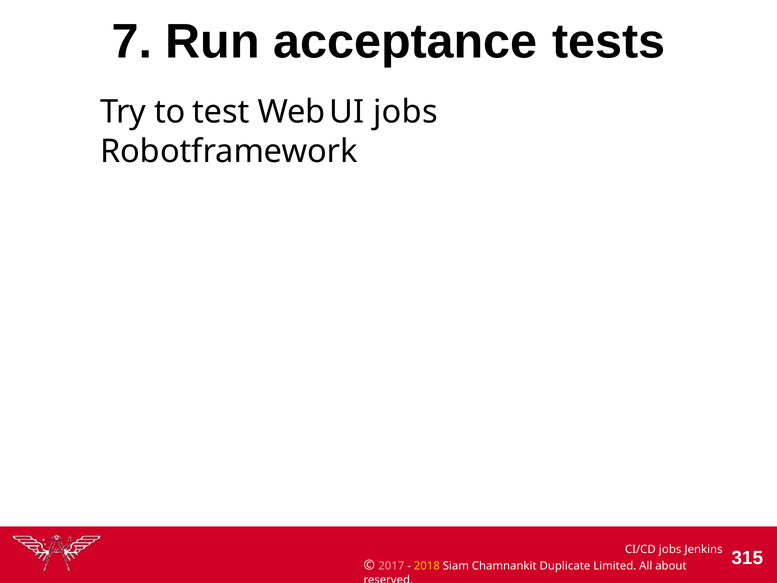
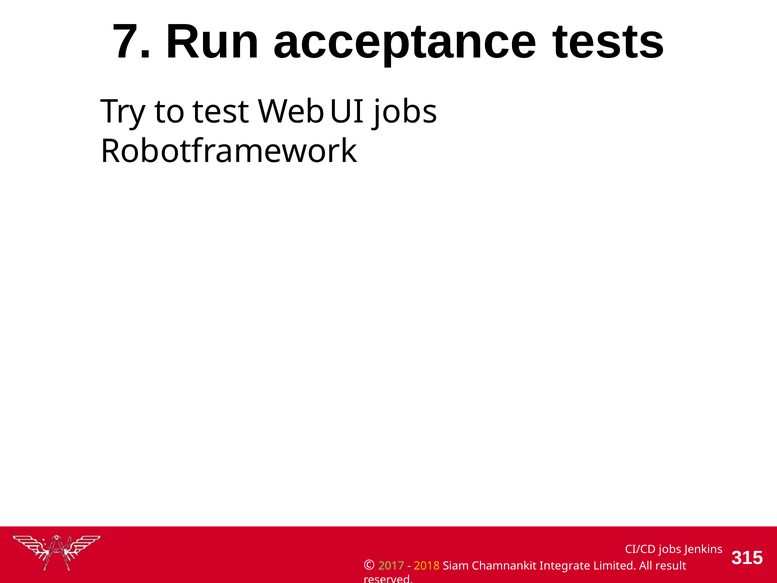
2017 colour: pink -> light green
Duplicate: Duplicate -> Integrate
about: about -> result
